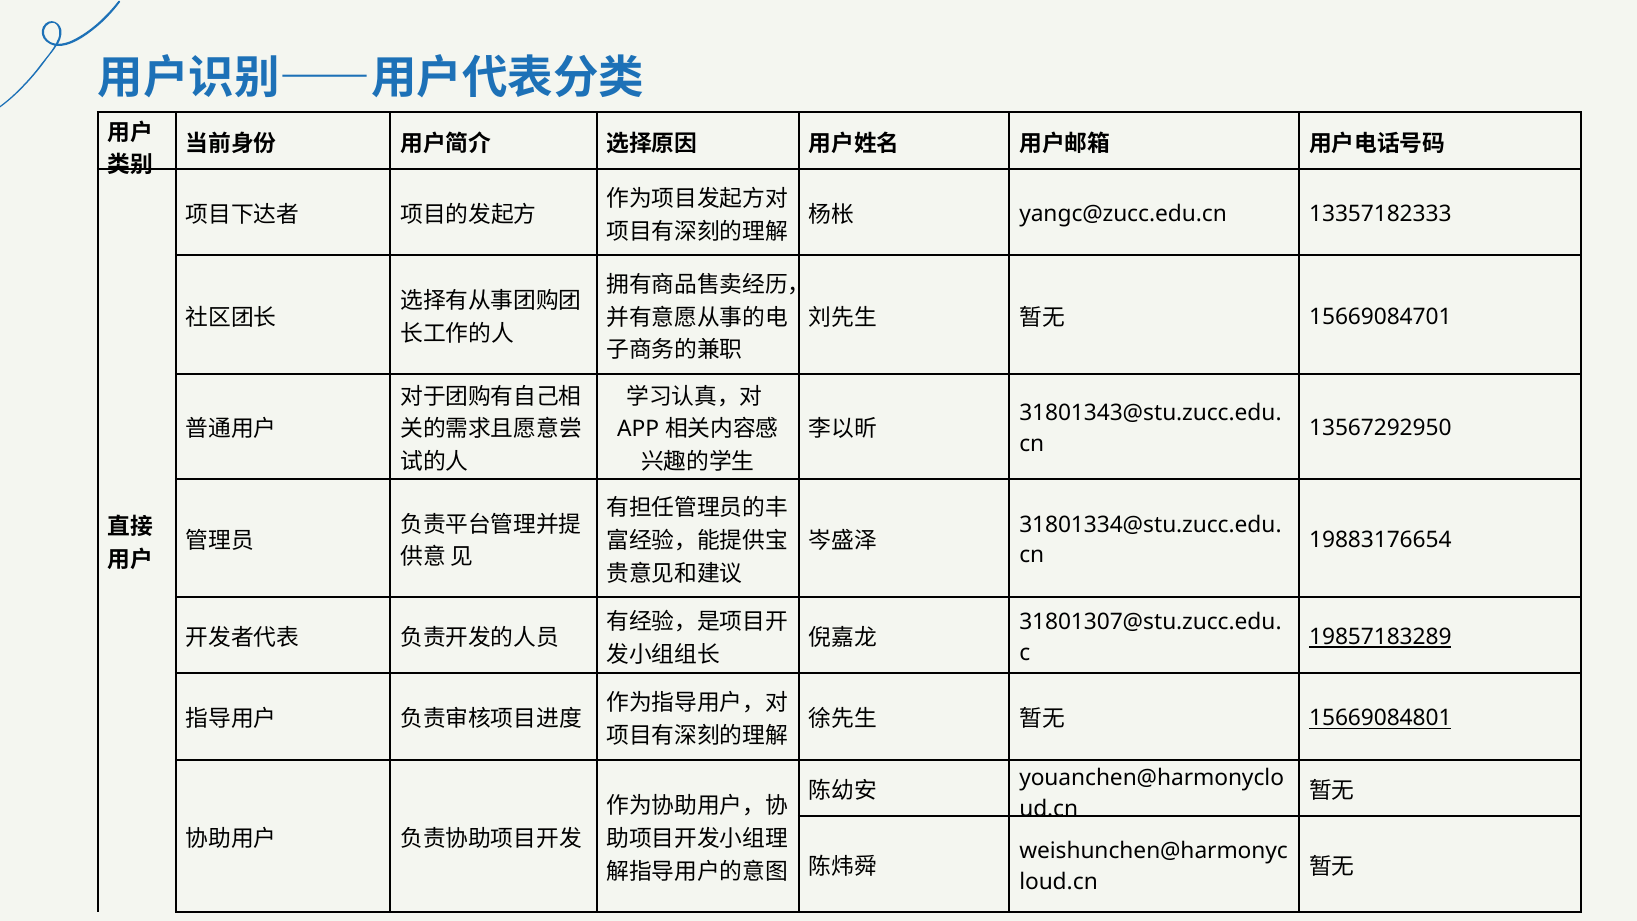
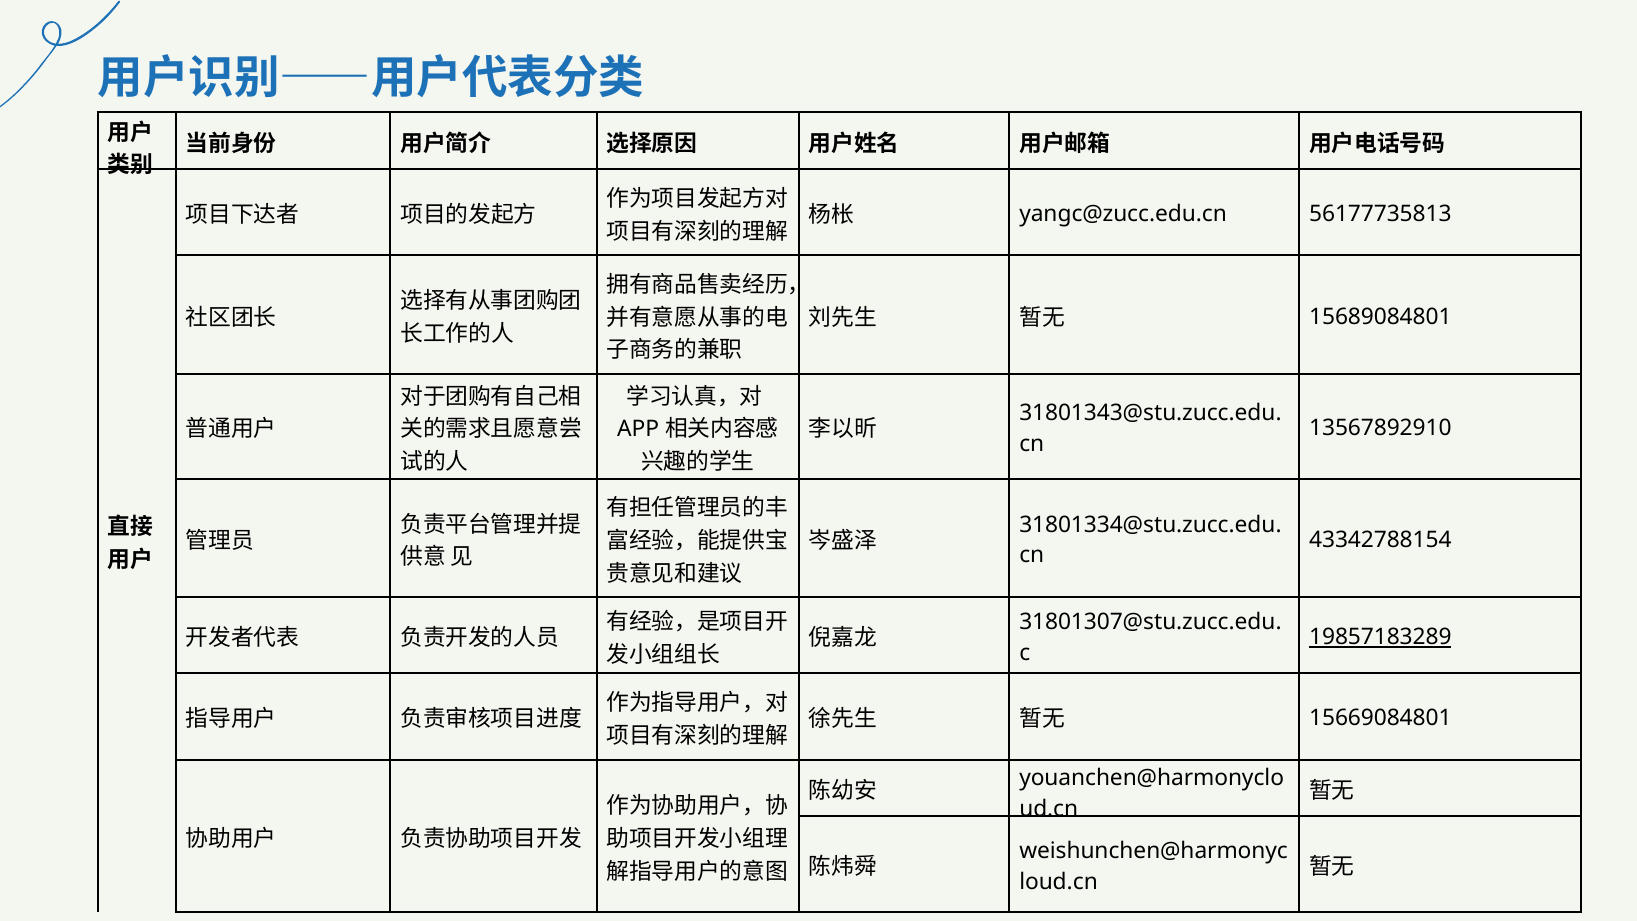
13357182333: 13357182333 -> 56177735813
15669084701: 15669084701 -> 15689084801
13567292950: 13567292950 -> 13567892910
19883176654: 19883176654 -> 43342788154
15669084801 underline: present -> none
